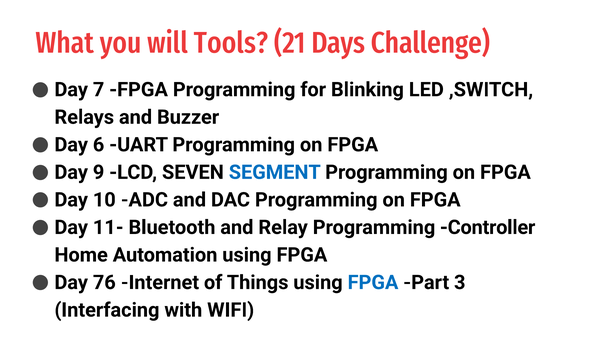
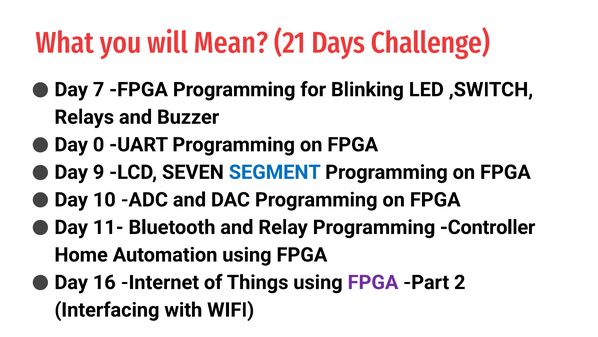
Tools: Tools -> Mean
6: 6 -> 0
76: 76 -> 16
FPGA at (373, 282) colour: blue -> purple
3: 3 -> 2
